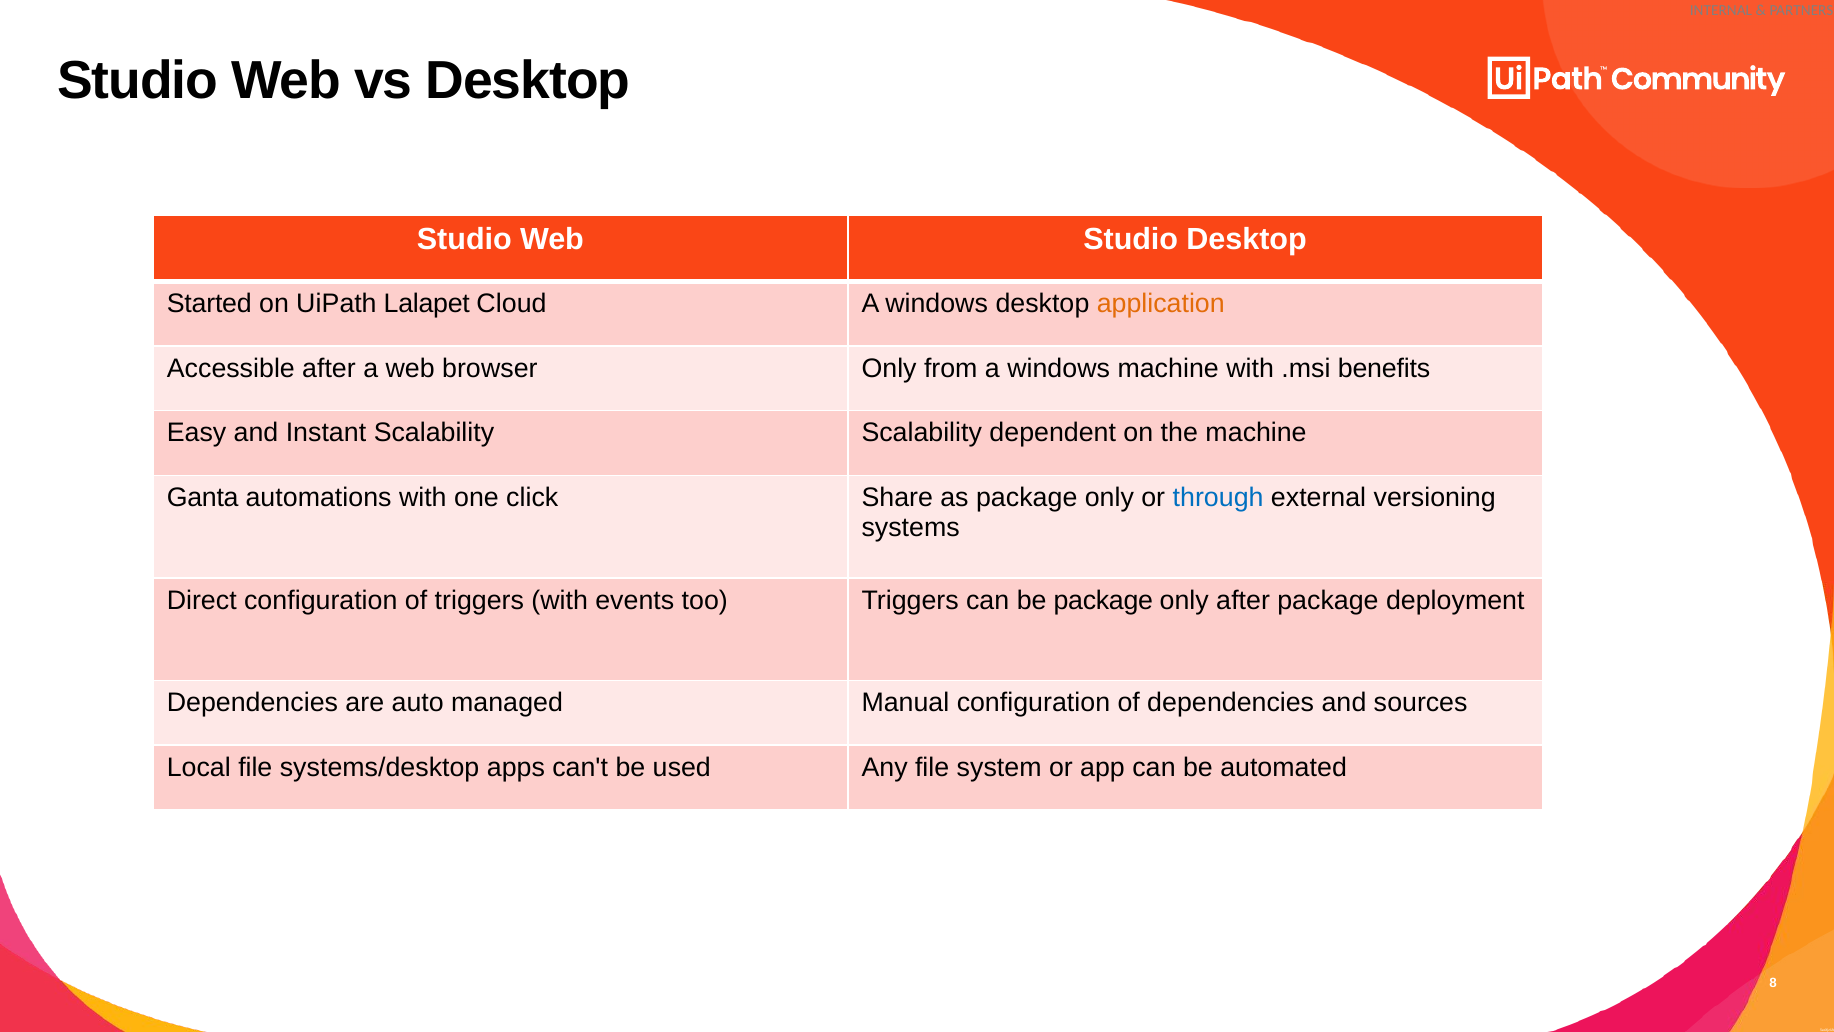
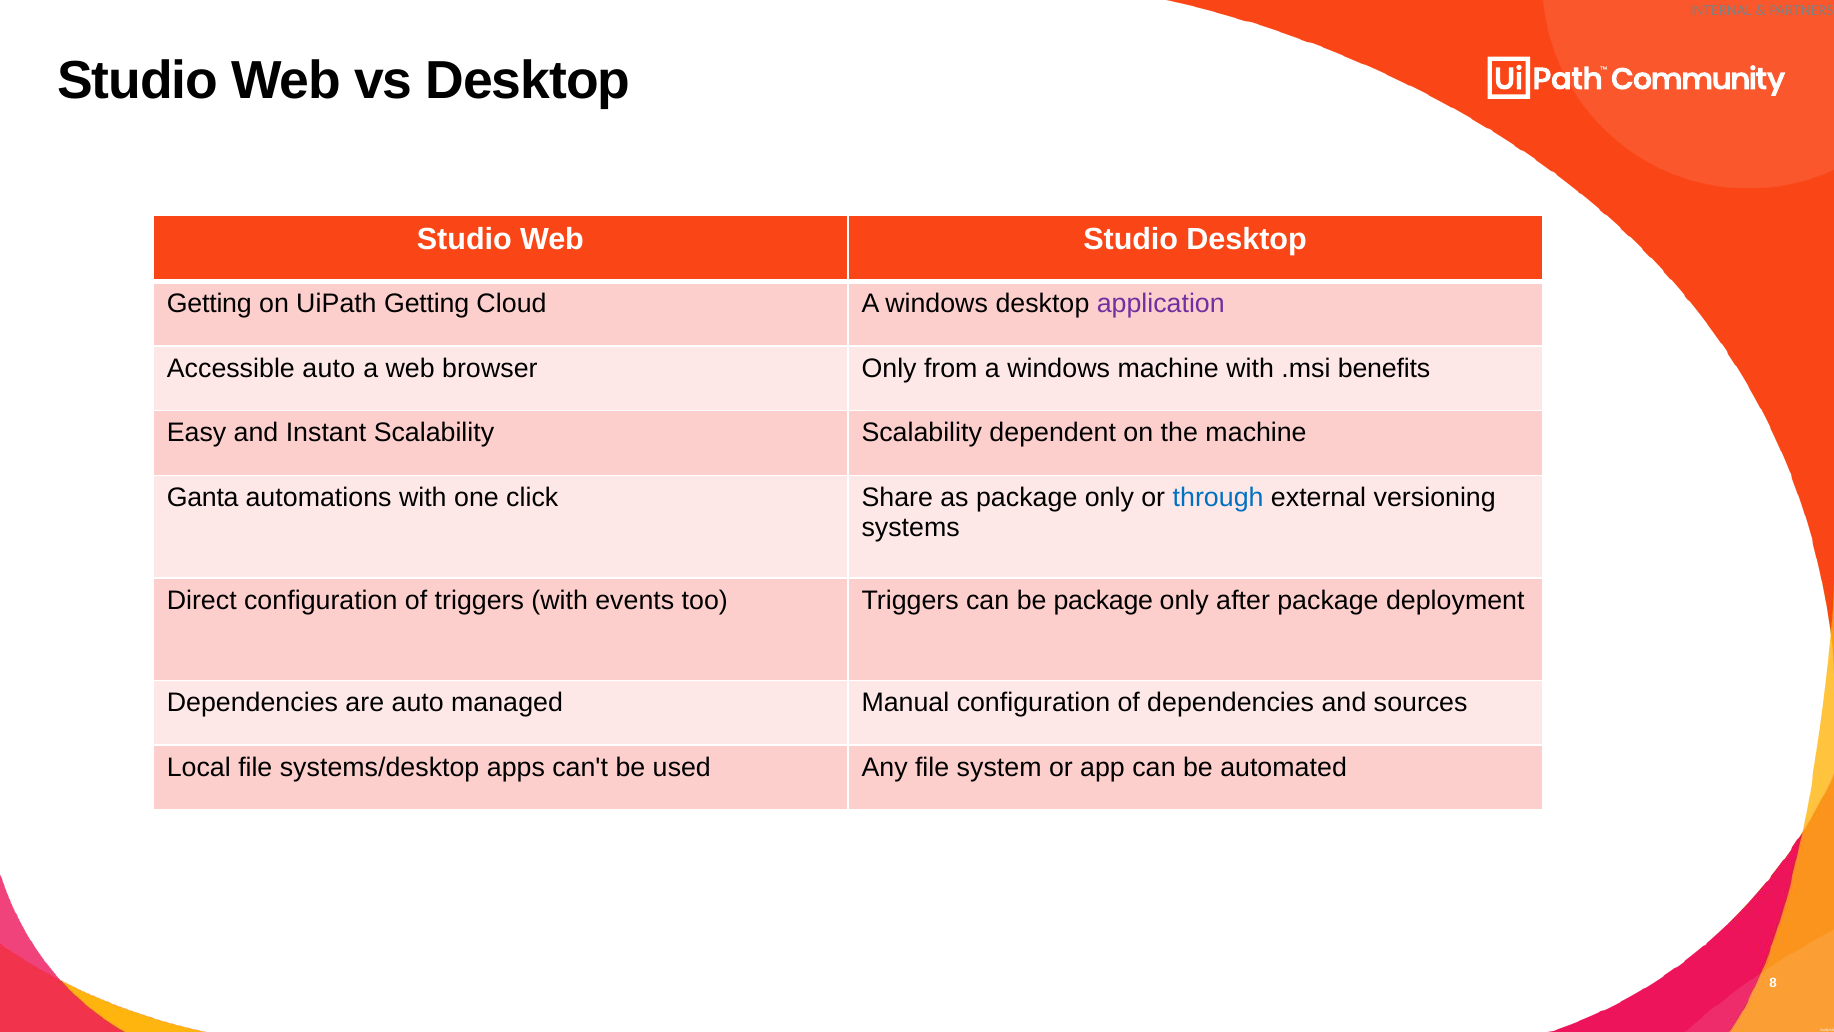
Started at (209, 303): Started -> Getting
UiPath Lalapet: Lalapet -> Getting
application colour: orange -> purple
Accessible after: after -> auto
